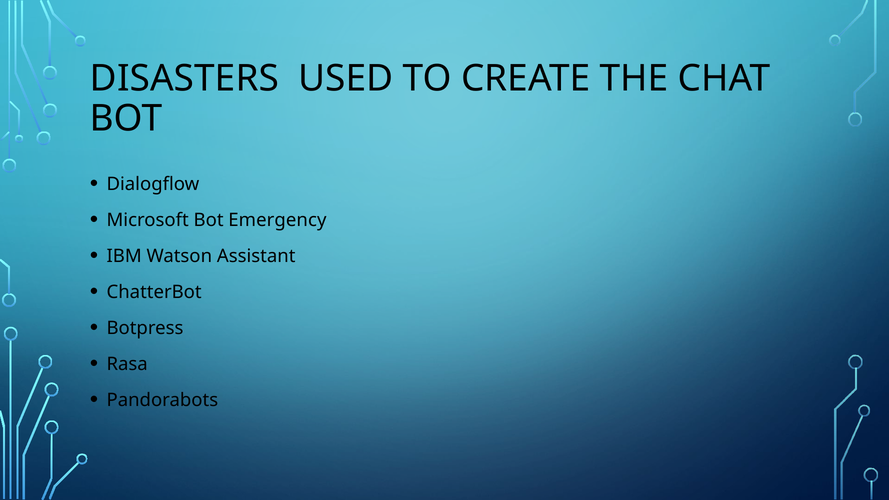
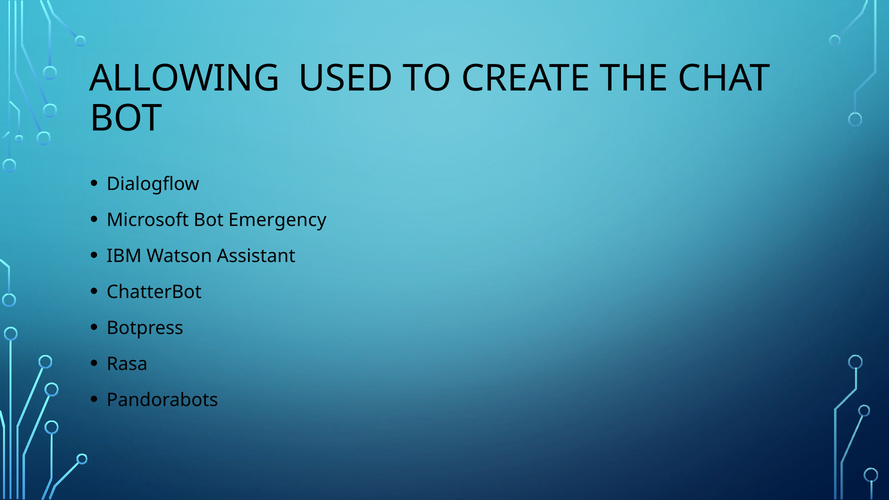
DISASTERS: DISASTERS -> ALLOWING
